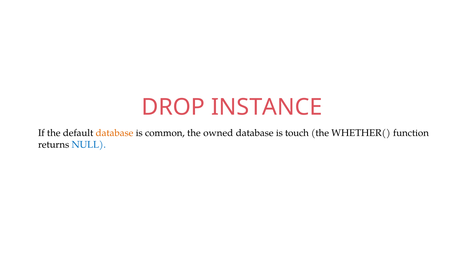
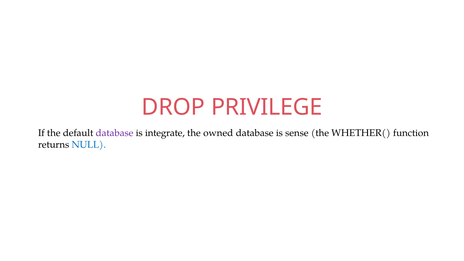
INSTANCE: INSTANCE -> PRIVILEGE
database at (115, 133) colour: orange -> purple
common: common -> integrate
touch: touch -> sense
